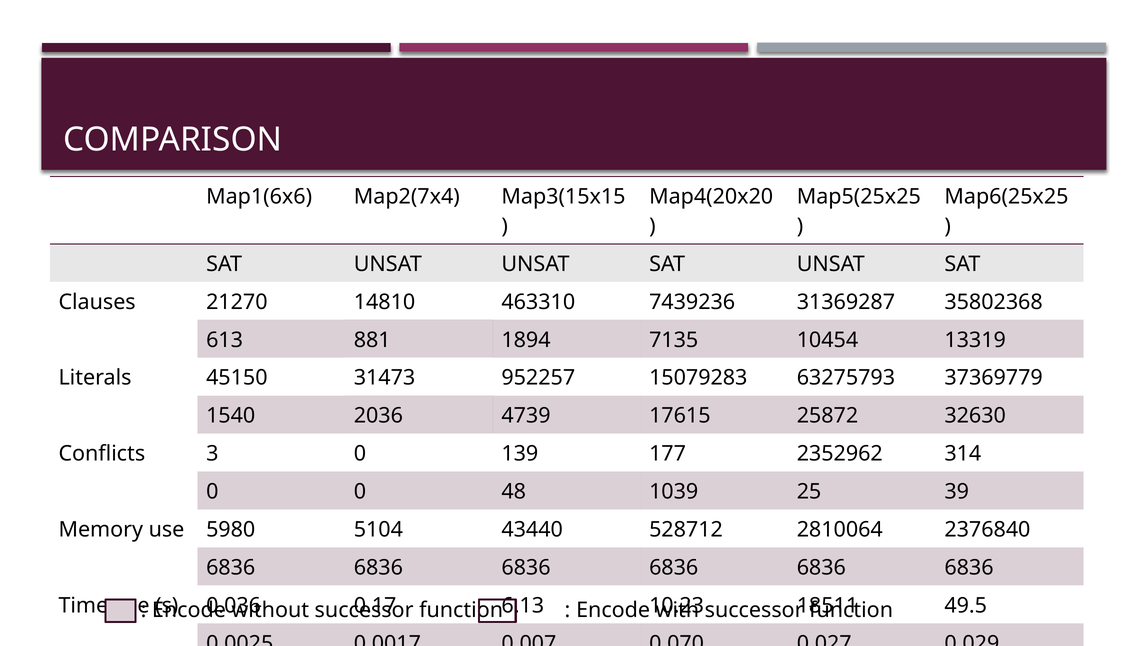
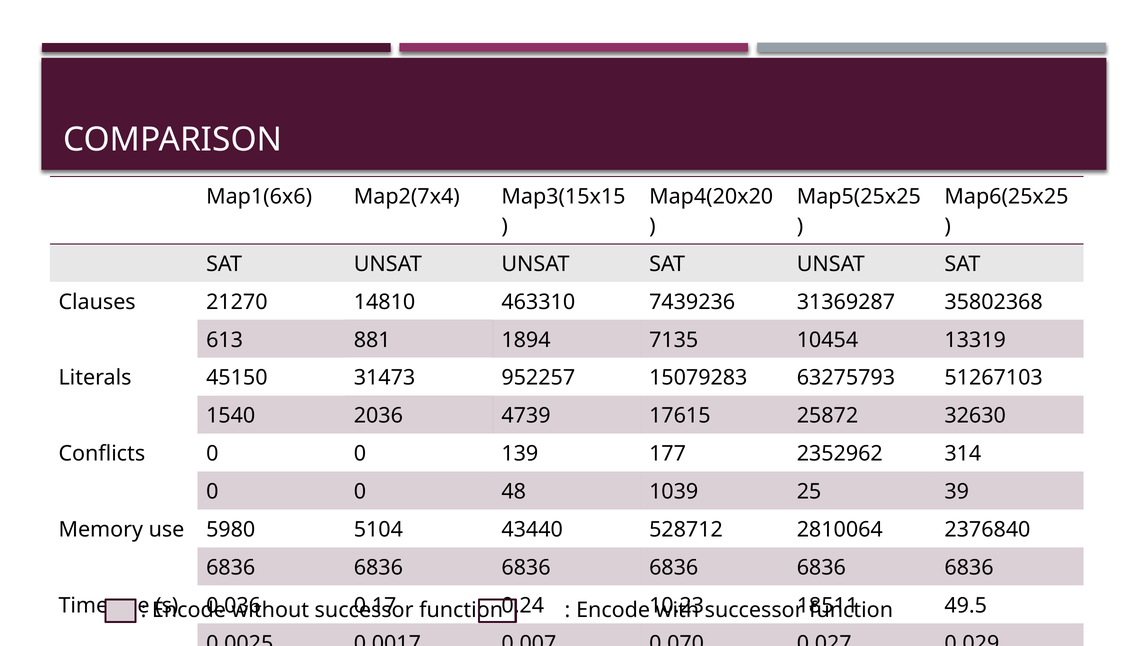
37369779: 37369779 -> 51267103
Conflicts 3: 3 -> 0
6.13: 6.13 -> 0.24
